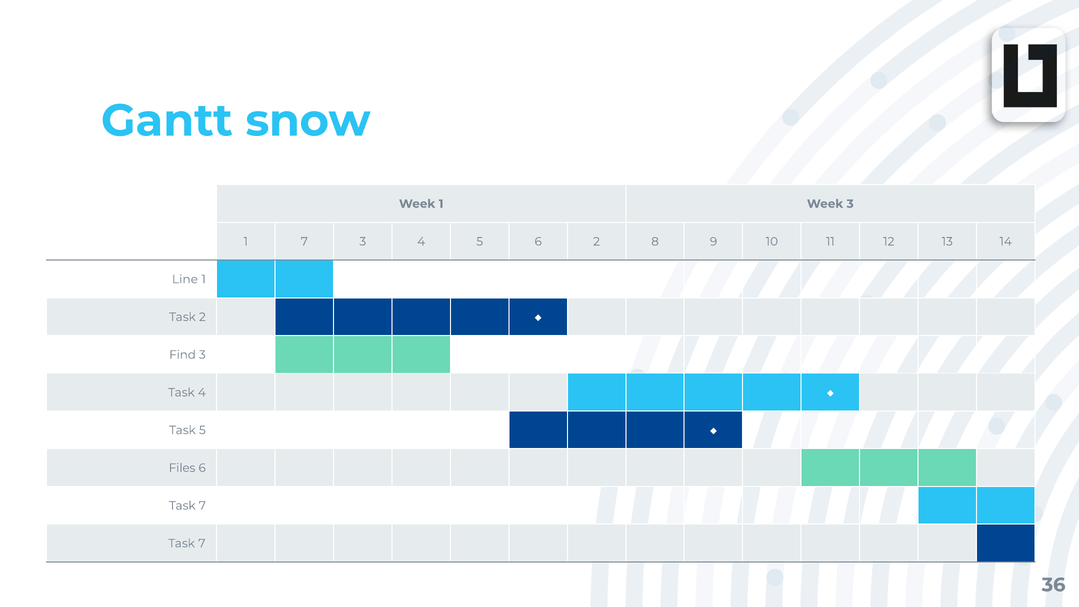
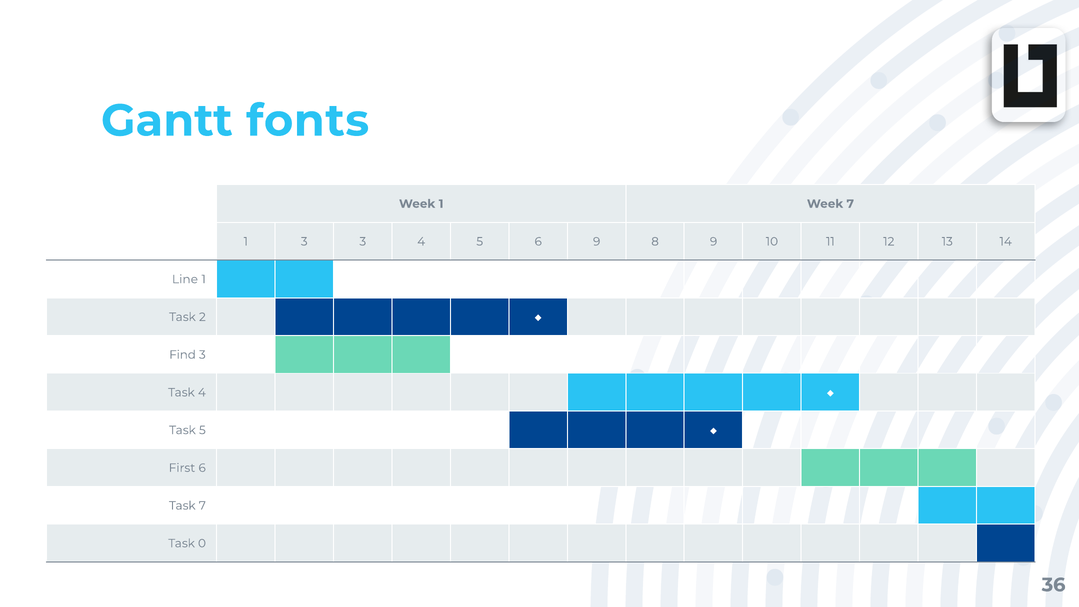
snow: snow -> fonts
Week 3: 3 -> 7
1 7: 7 -> 3
6 2: 2 -> 9
Files: Files -> First
7 at (202, 543): 7 -> 0
